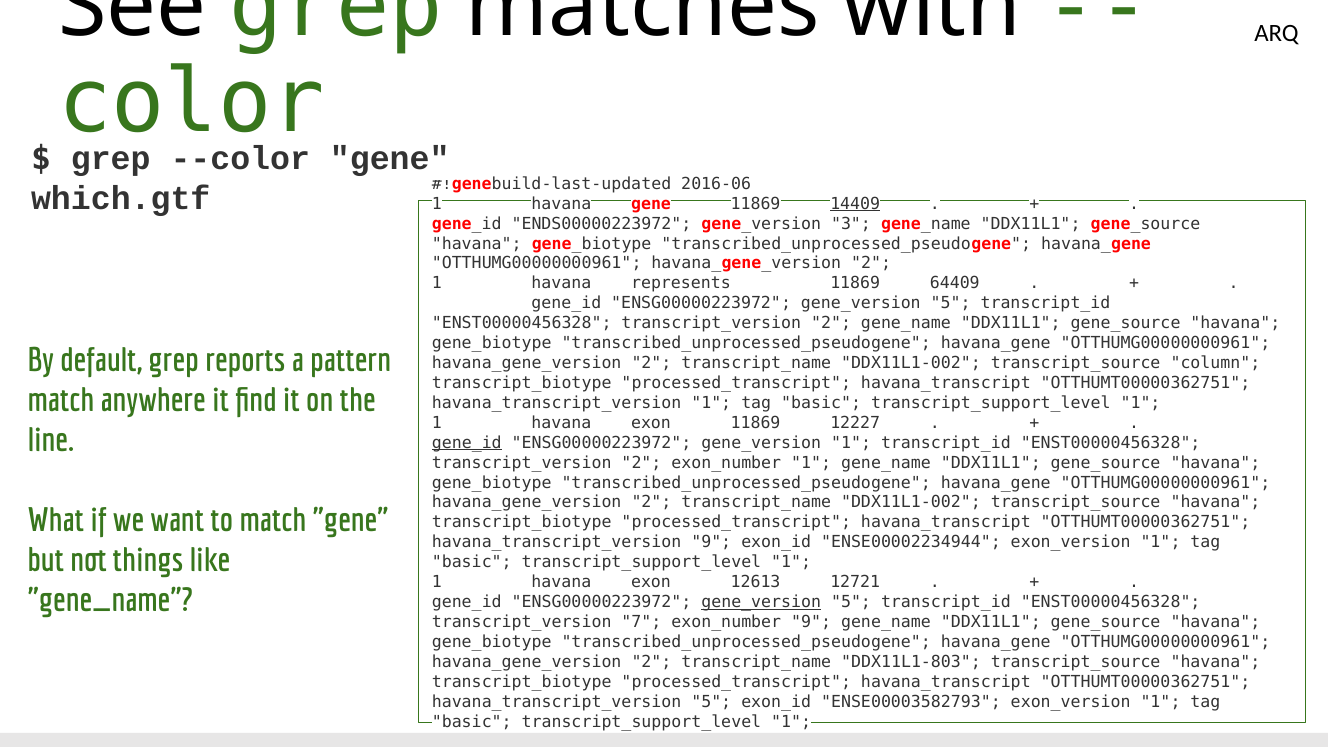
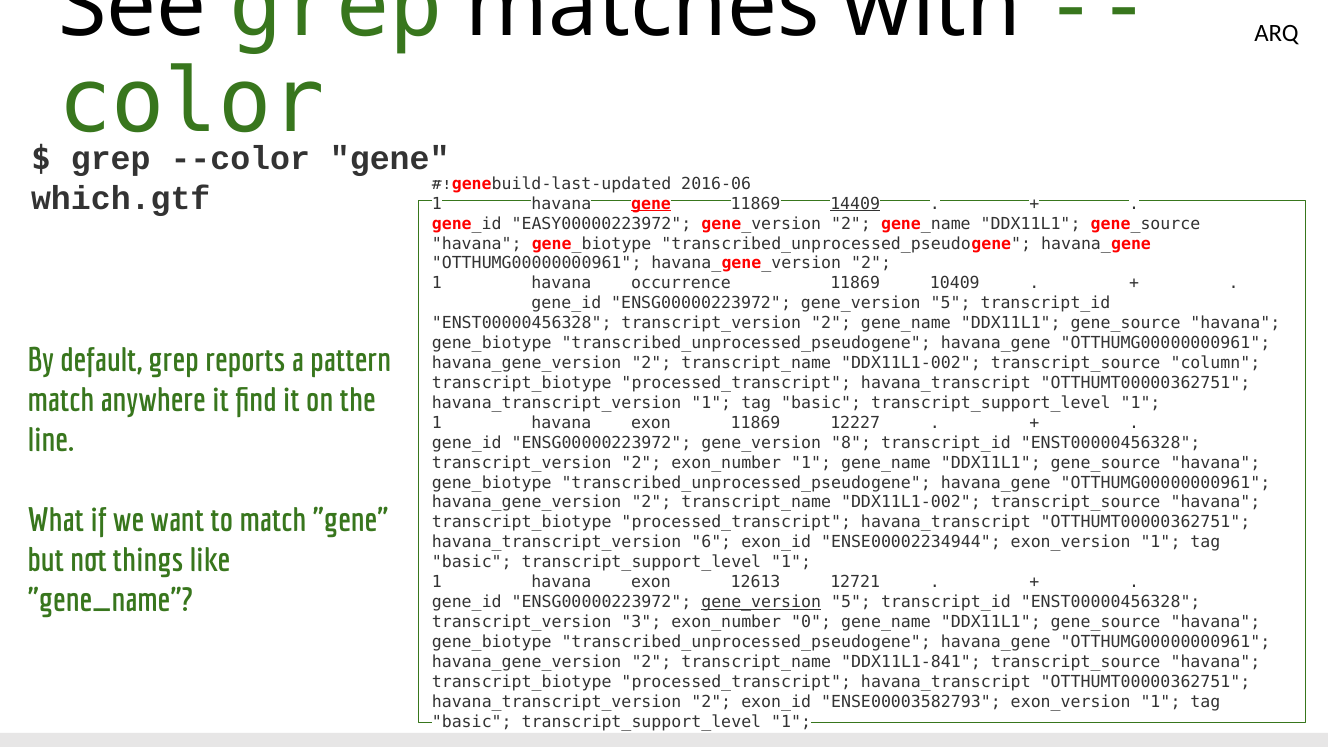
gene at (651, 204) underline: none -> present
ENDS00000223972: ENDS00000223972 -> EASY00000223972
gene_version 3: 3 -> 2
represents: represents -> occurrence
64409: 64409 -> 10409
gene_id at (467, 443) underline: present -> none
gene_version 1: 1 -> 8
havana_transcript_version 9: 9 -> 6
7: 7 -> 3
exon_number 9: 9 -> 0
DDX11L1-803: DDX11L1-803 -> DDX11L1-841
havana_transcript_version 5: 5 -> 2
